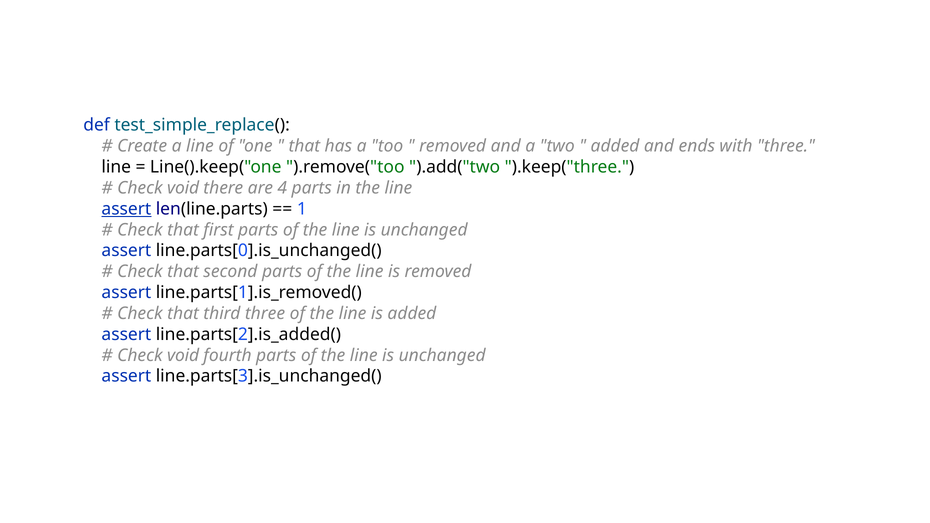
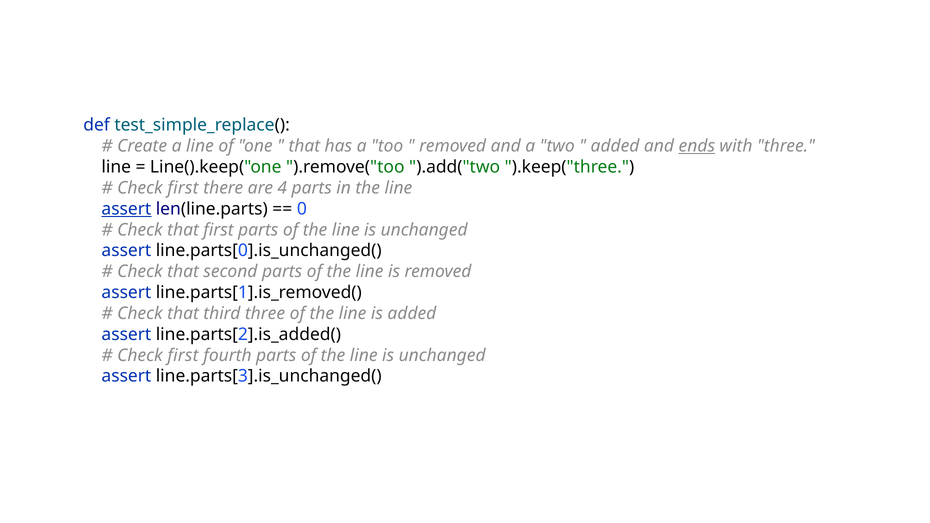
ends underline: none -> present
void at (183, 188): void -> first
1: 1 -> 0
void at (183, 355): void -> first
